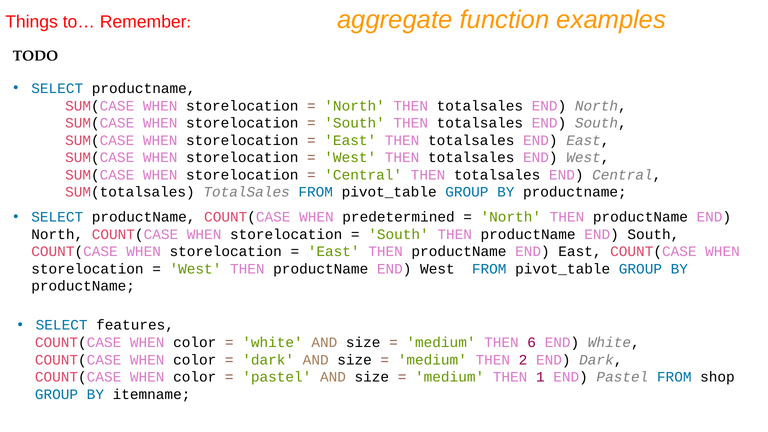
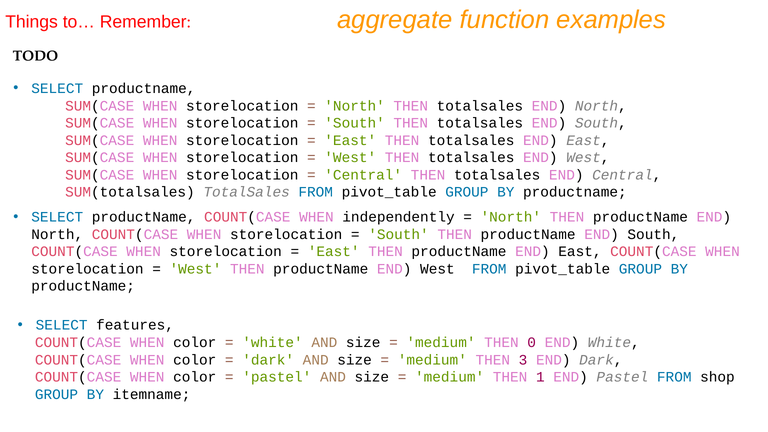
predetermined: predetermined -> independently
6: 6 -> 0
2: 2 -> 3
